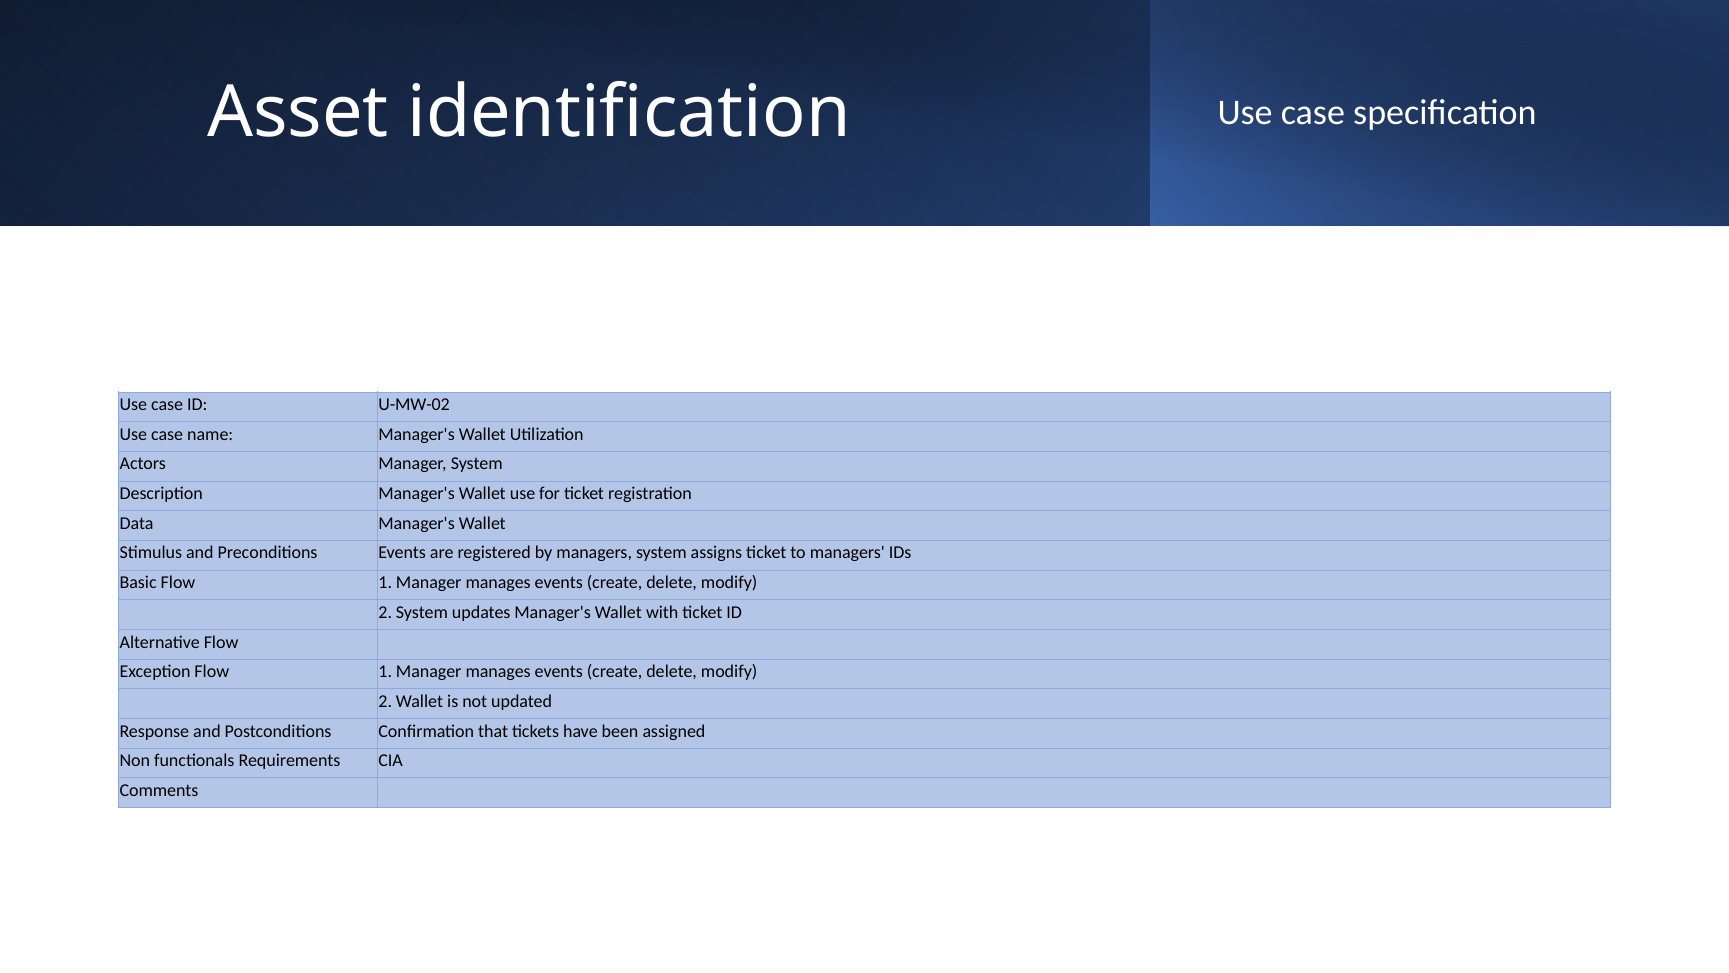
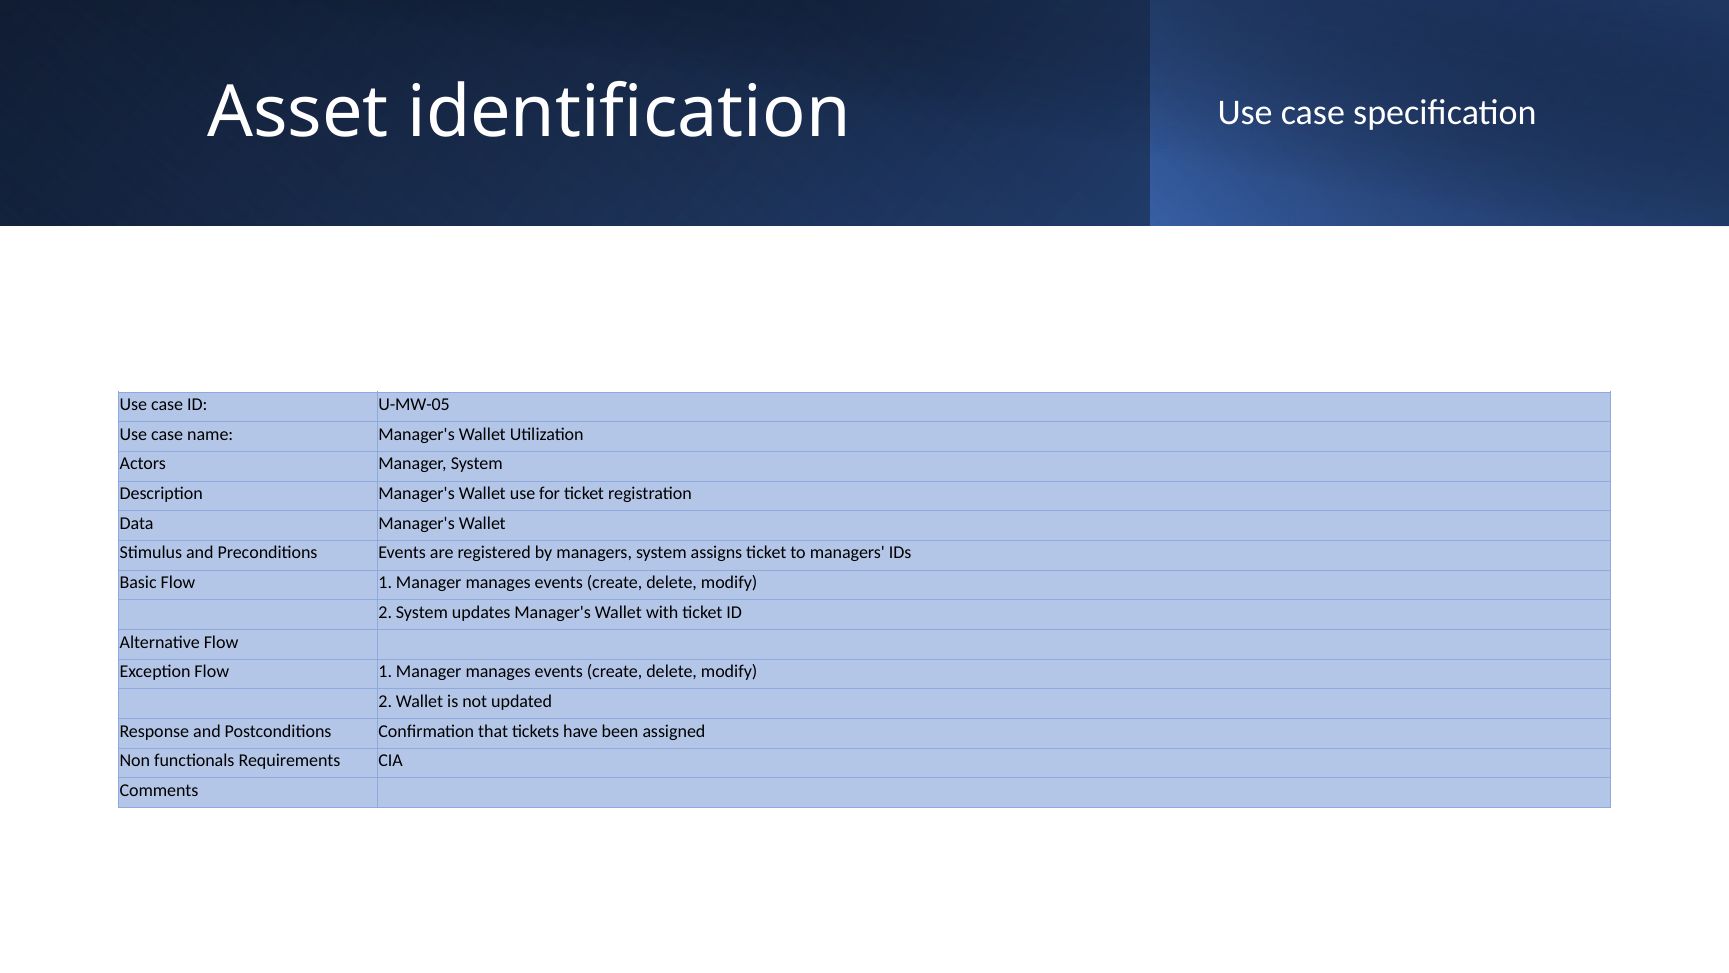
U-MW-02: U-MW-02 -> U-MW-05
